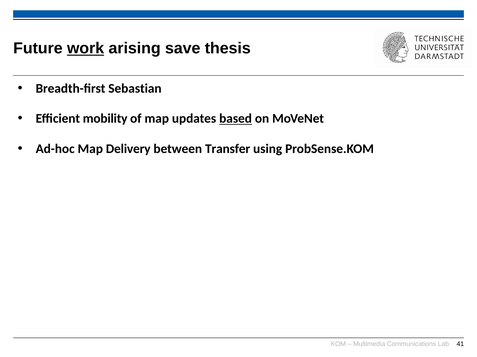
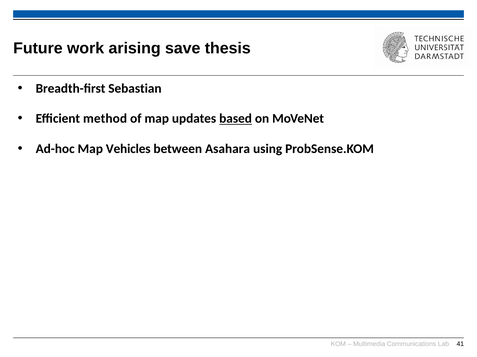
work underline: present -> none
mobility: mobility -> method
Delivery: Delivery -> Vehicles
Transfer: Transfer -> Asahara
